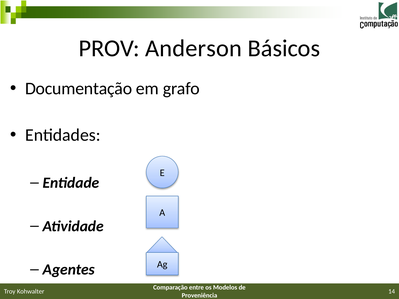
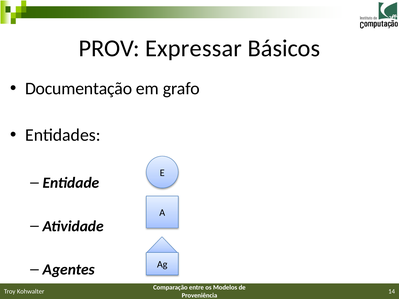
Anderson: Anderson -> Expressar
